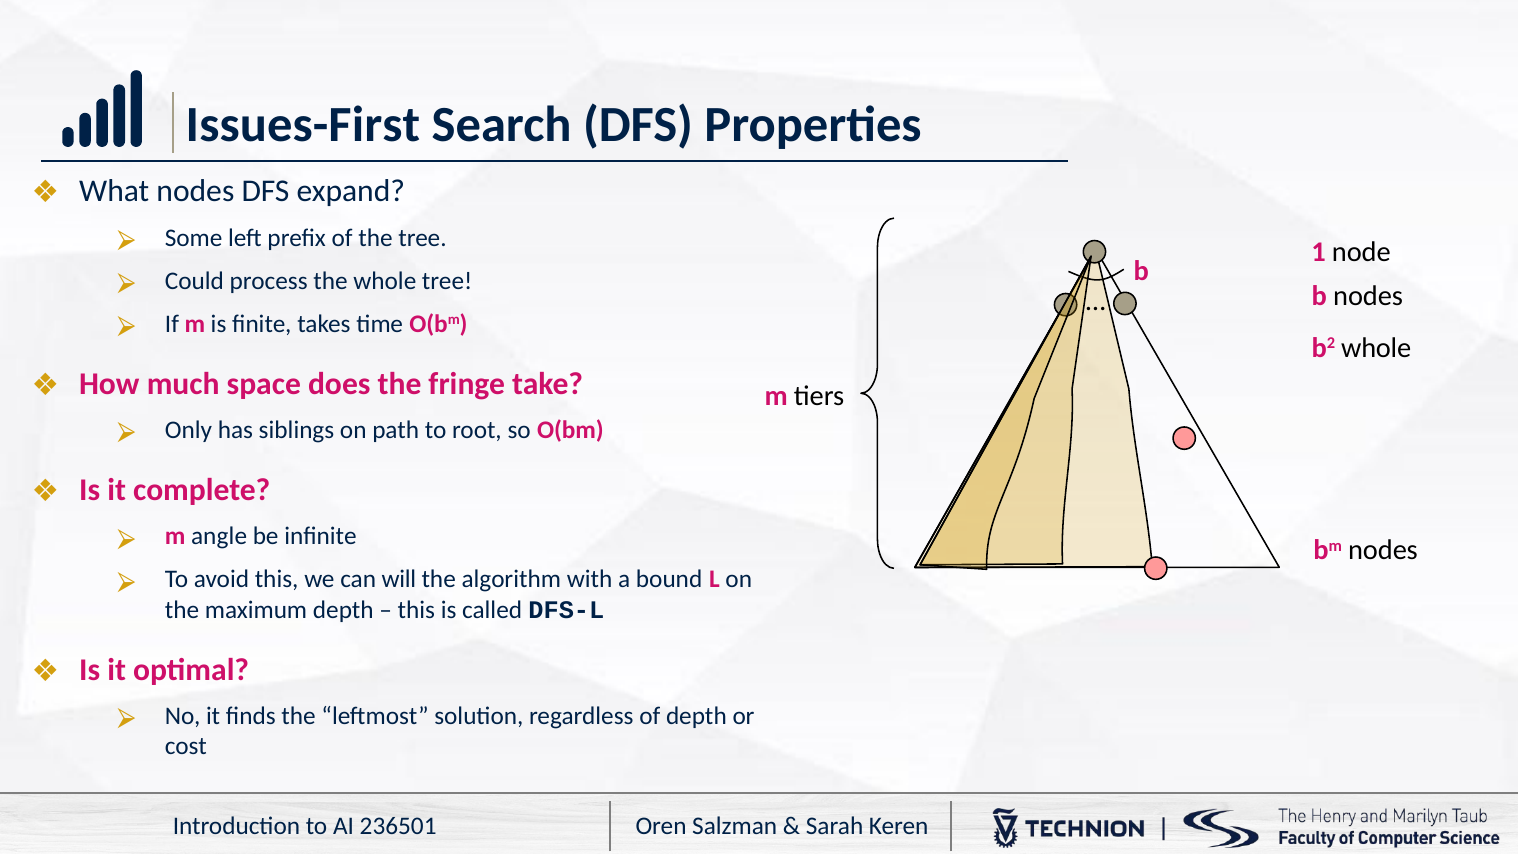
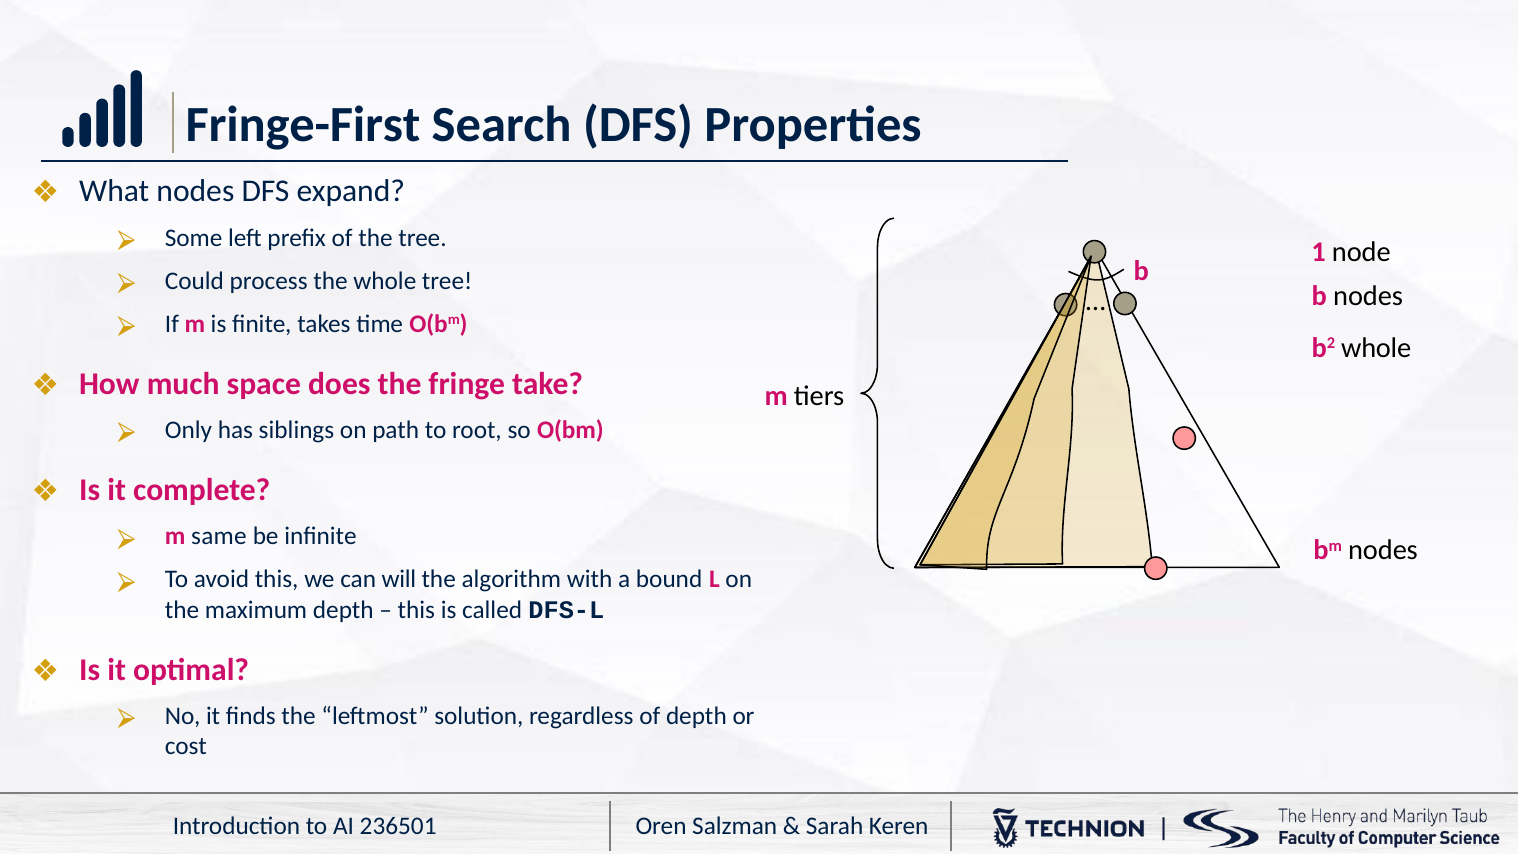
Issues-First: Issues-First -> Fringe-First
angle: angle -> same
